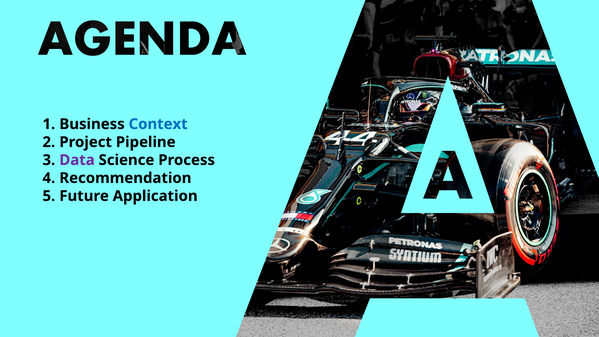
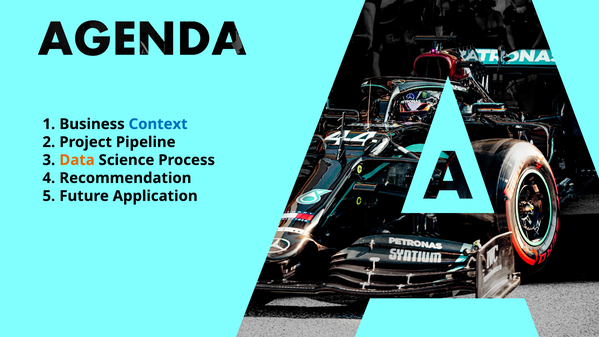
Data colour: purple -> orange
